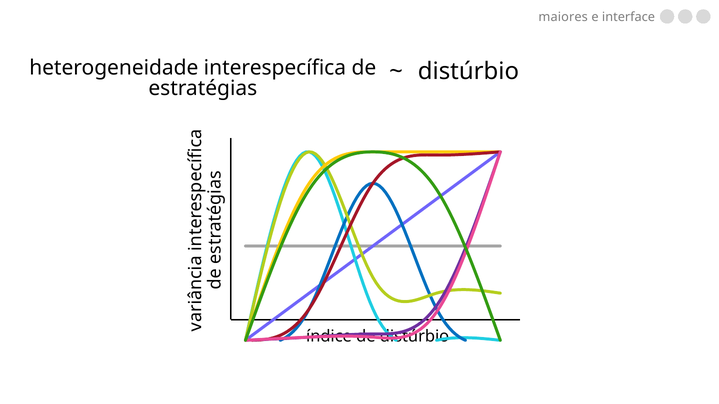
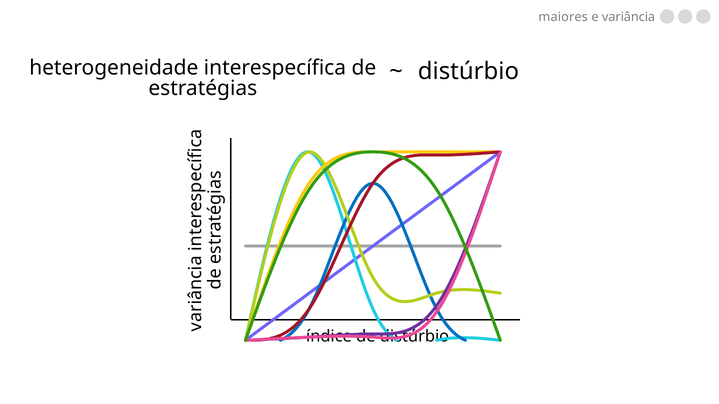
interface: interface -> variância
